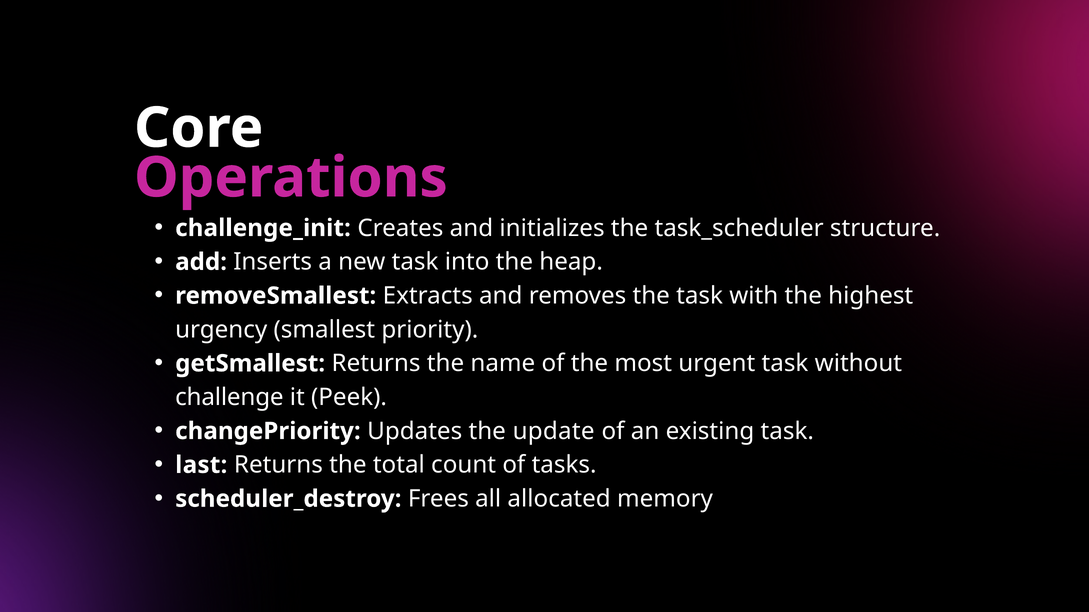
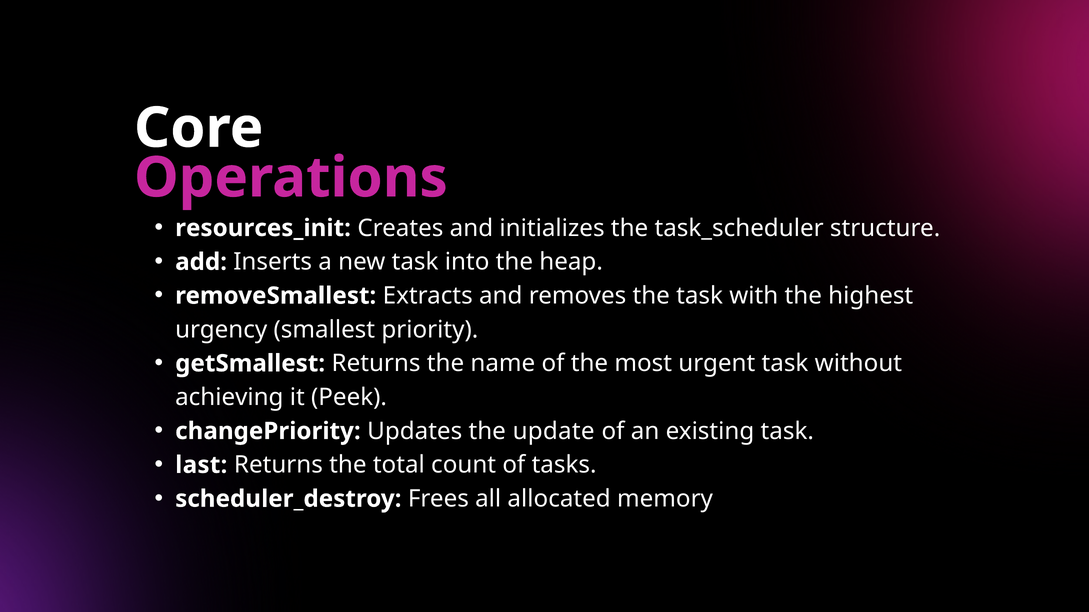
challenge_init: challenge_init -> resources_init
challenge: challenge -> achieving
